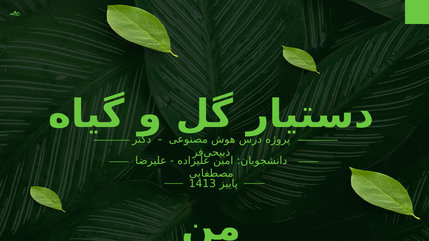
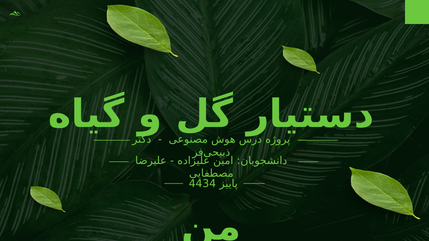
1413: 1413 -> 4434
